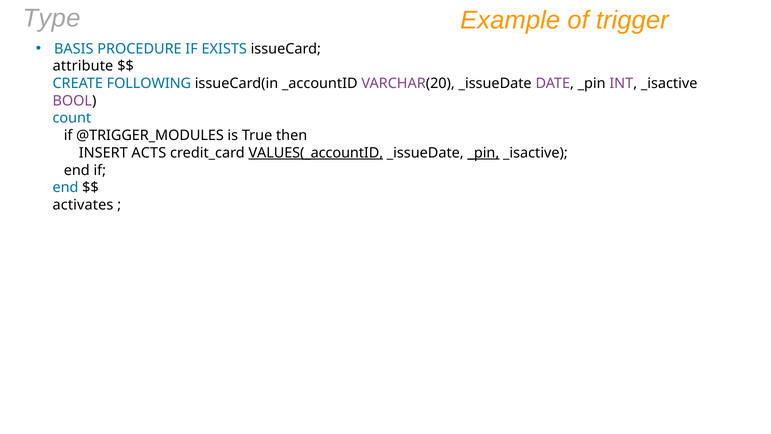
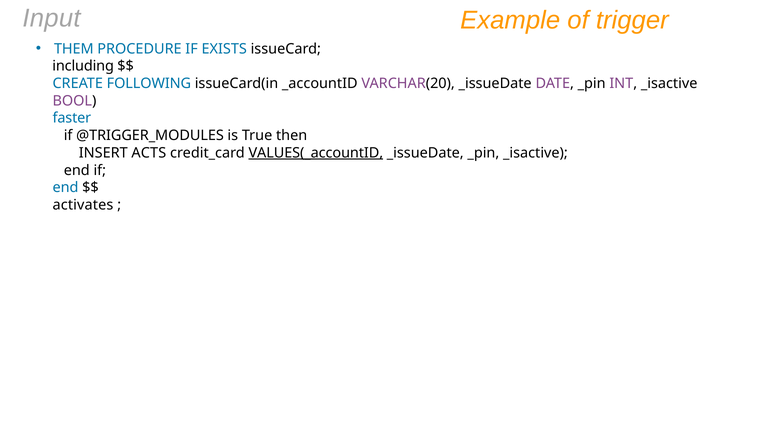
Type: Type -> Input
BASIS: BASIS -> THEM
attribute: attribute -> including
count: count -> faster
_pin at (483, 153) underline: present -> none
